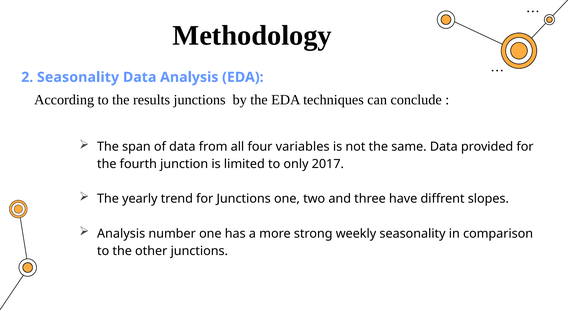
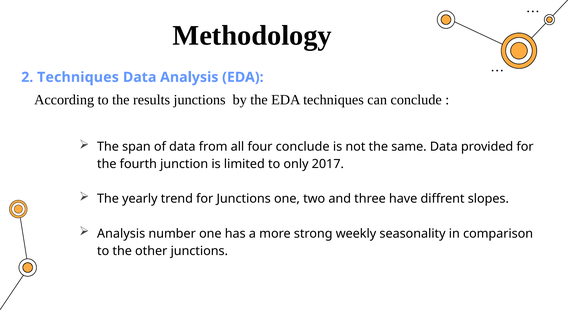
2 Seasonality: Seasonality -> Techniques
four variables: variables -> conclude
